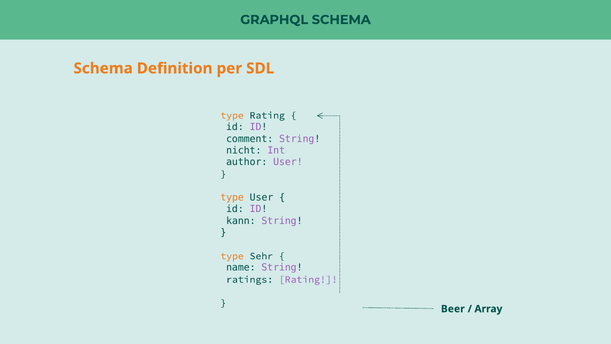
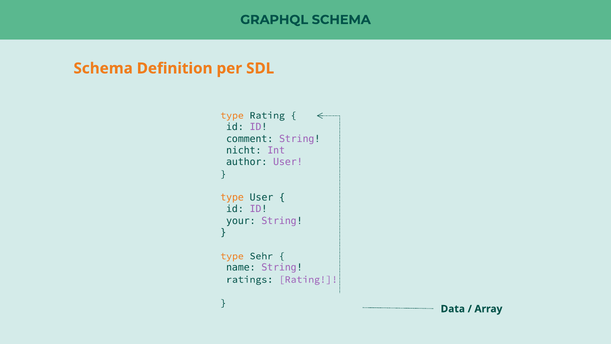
kann: kann -> your
Beer: Beer -> Data
